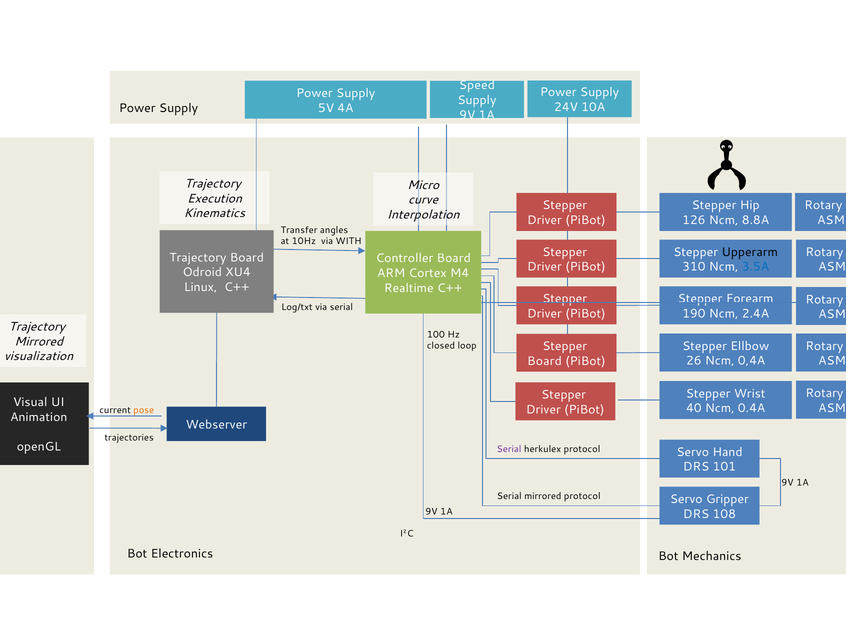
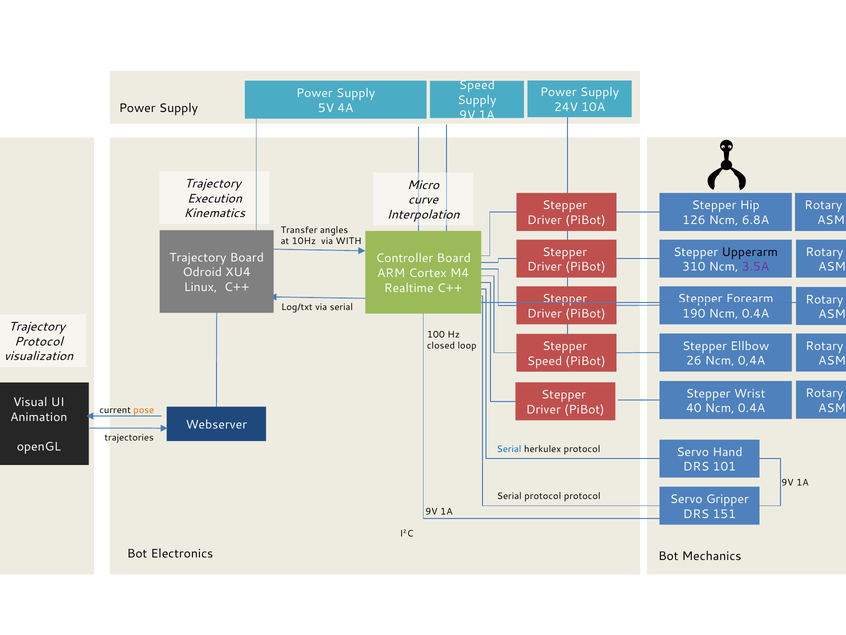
8.8A: 8.8A -> 6.8A
3.5A colour: blue -> purple
190 Ncm 2.4A: 2.4A -> 0.4A
Mirrored at (39, 341): Mirrored -> Protocol
Board at (544, 361): Board -> Speed
Serial at (509, 449) colour: purple -> blue
Serial mirrored: mirrored -> protocol
108: 108 -> 151
